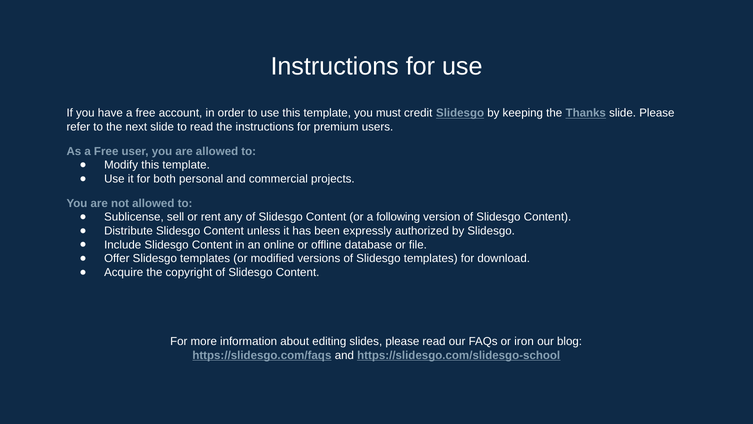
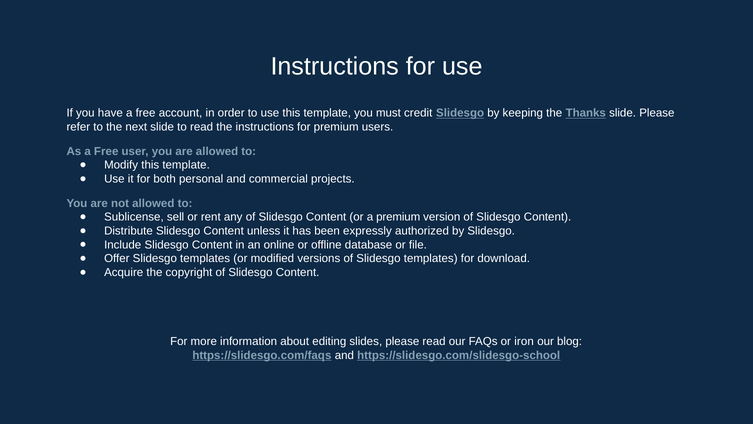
a following: following -> premium
